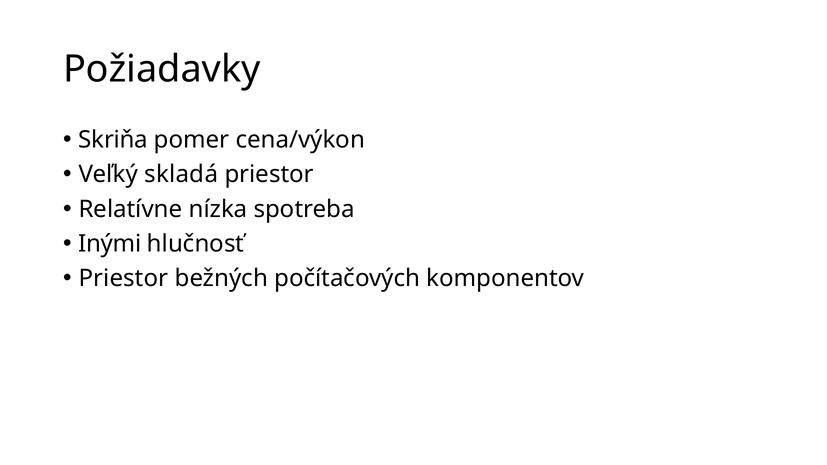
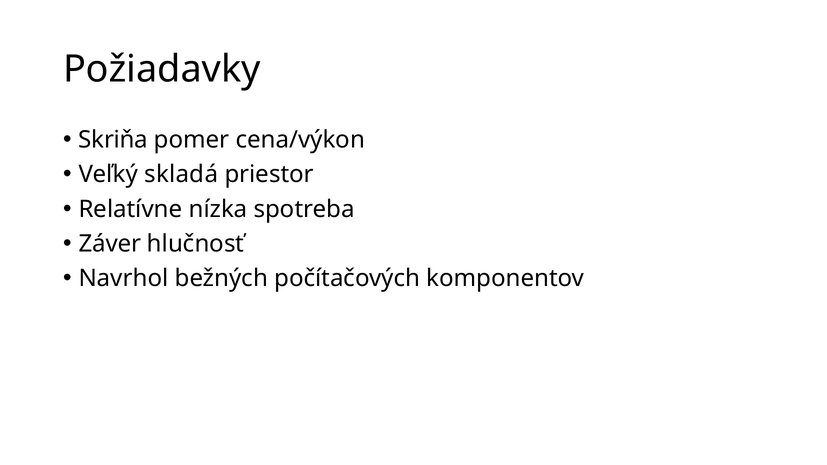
Inými: Inými -> Záver
Priestor at (123, 279): Priestor -> Navrhol
